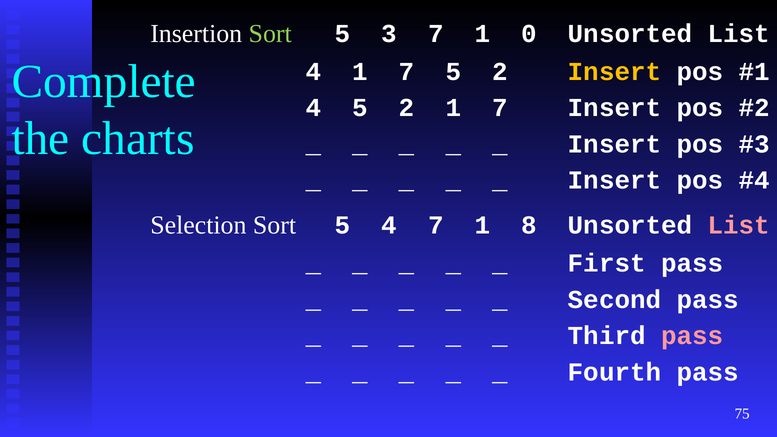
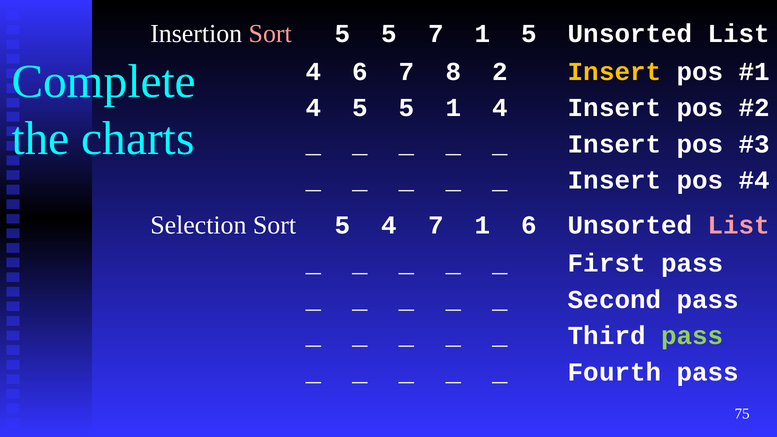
Sort at (270, 34) colour: light green -> pink
3 at (389, 34): 3 -> 5
1 0: 0 -> 5
4 1: 1 -> 6
7 5: 5 -> 8
4 5 2: 2 -> 5
7 at (500, 108): 7 -> 4
1 8: 8 -> 6
pass at (692, 336) colour: pink -> light green
